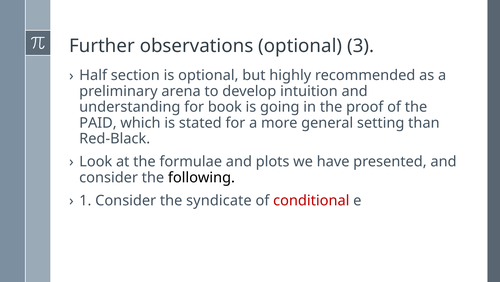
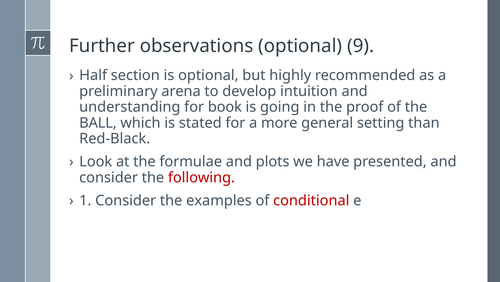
3: 3 -> 9
PAID: PAID -> BALL
following colour: black -> red
syndicate: syndicate -> examples
